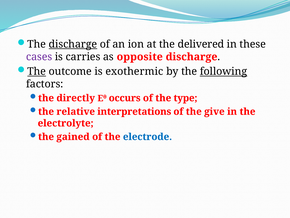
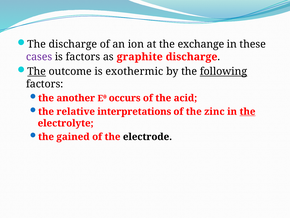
discharge at (73, 44) underline: present -> none
delivered: delivered -> exchange
is carries: carries -> factors
opposite: opposite -> graphite
directly: directly -> another
type: type -> acid
give: give -> zinc
the at (248, 111) underline: none -> present
electrode colour: blue -> black
